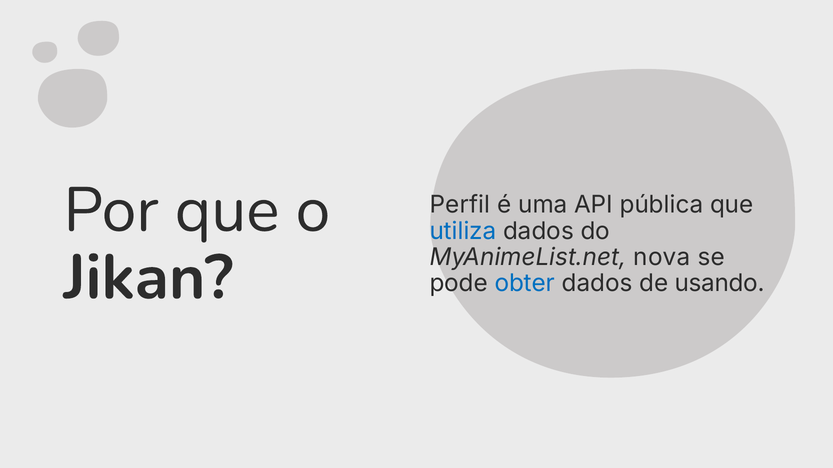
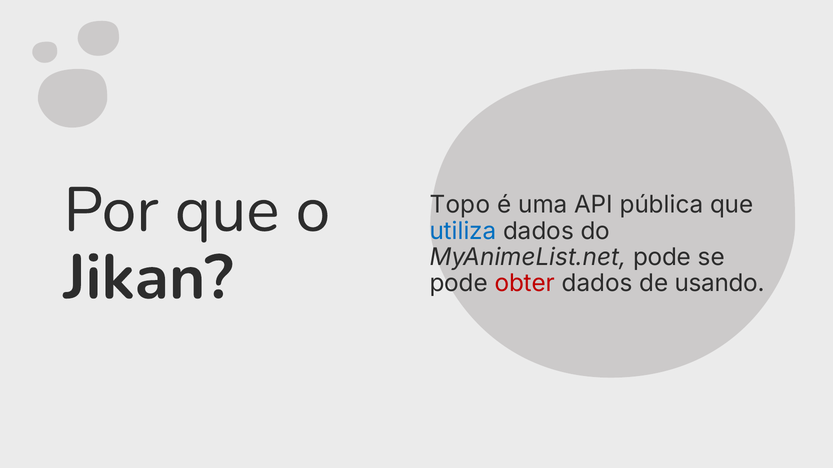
Perfil: Perfil -> Topo
MyAnimeList.net nova: nova -> pode
obter colour: blue -> red
